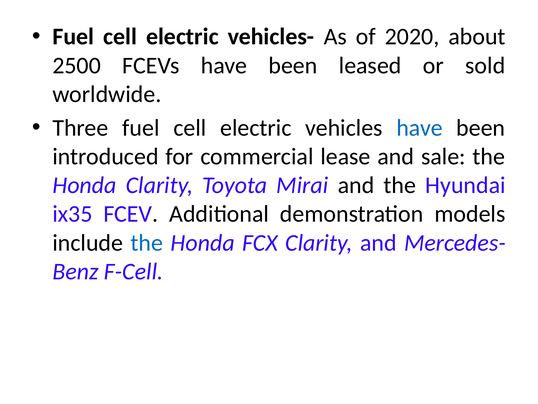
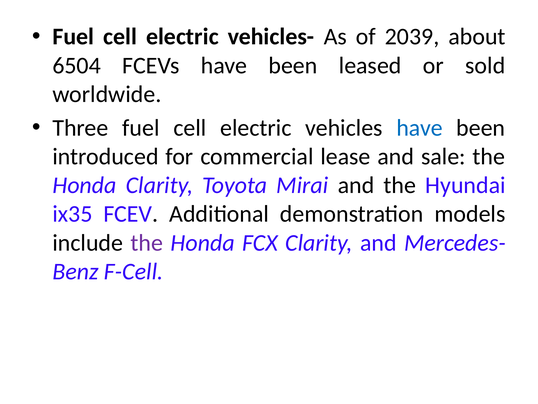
2020: 2020 -> 2039
2500: 2500 -> 6504
the at (147, 243) colour: blue -> purple
